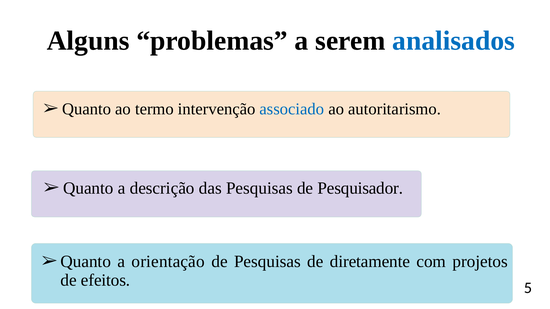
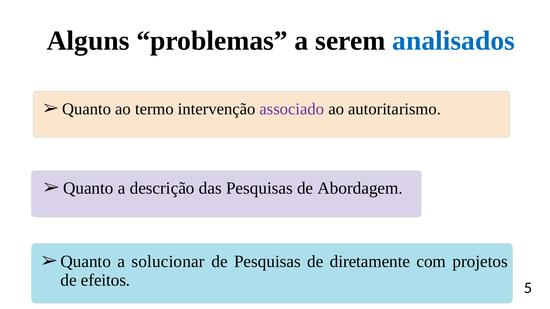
associado colour: blue -> purple
Pesquisador: Pesquisador -> Abordagem
orientação: orientação -> solucionar
